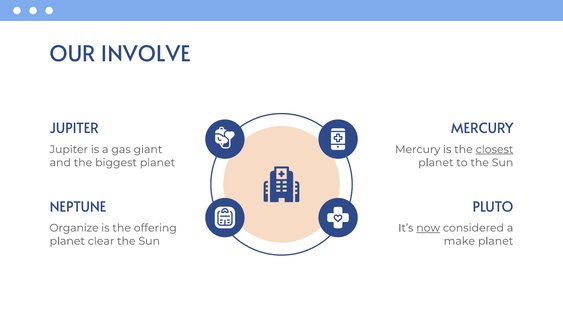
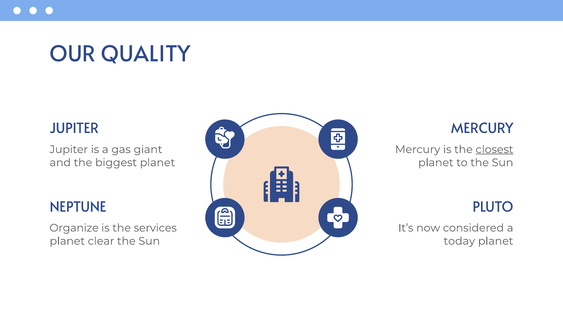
INVOLVE: INVOLVE -> QUALITY
offering: offering -> services
now underline: present -> none
make: make -> today
